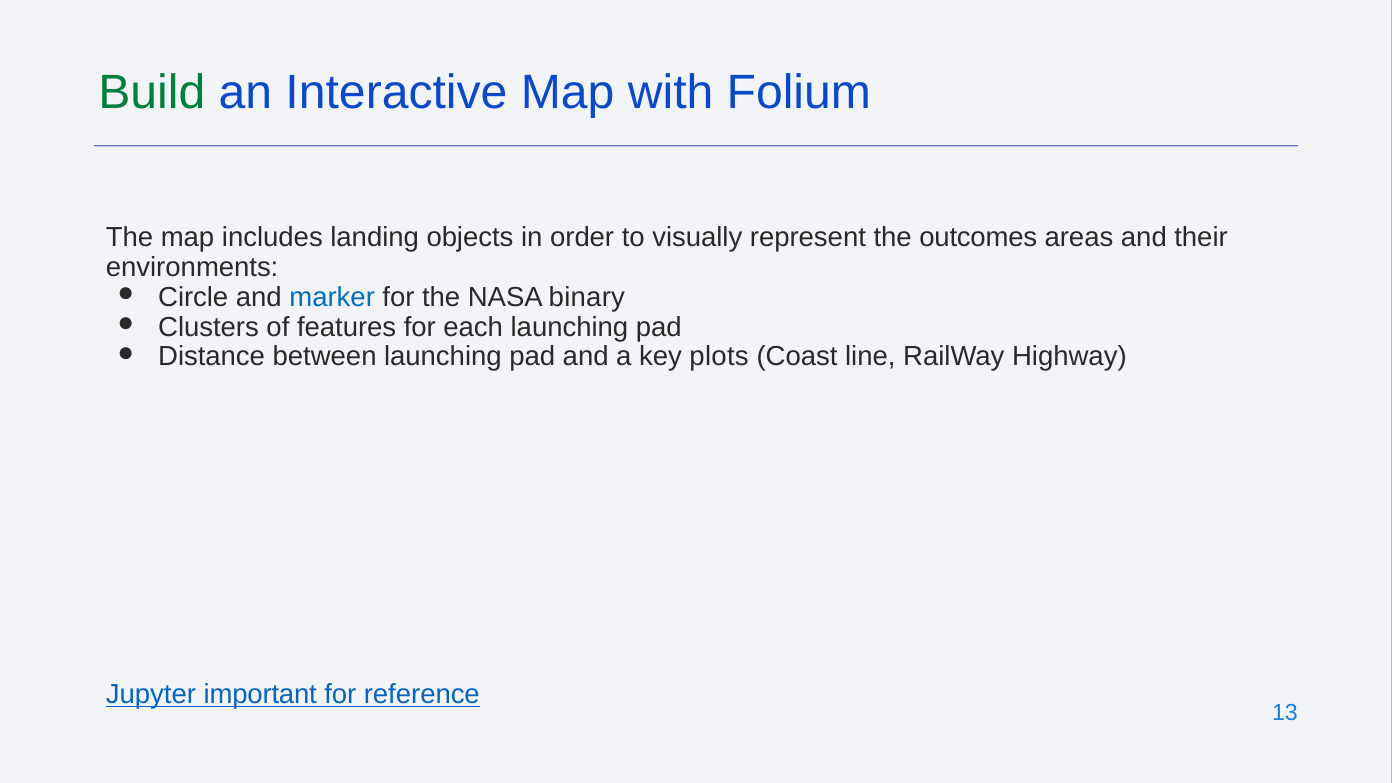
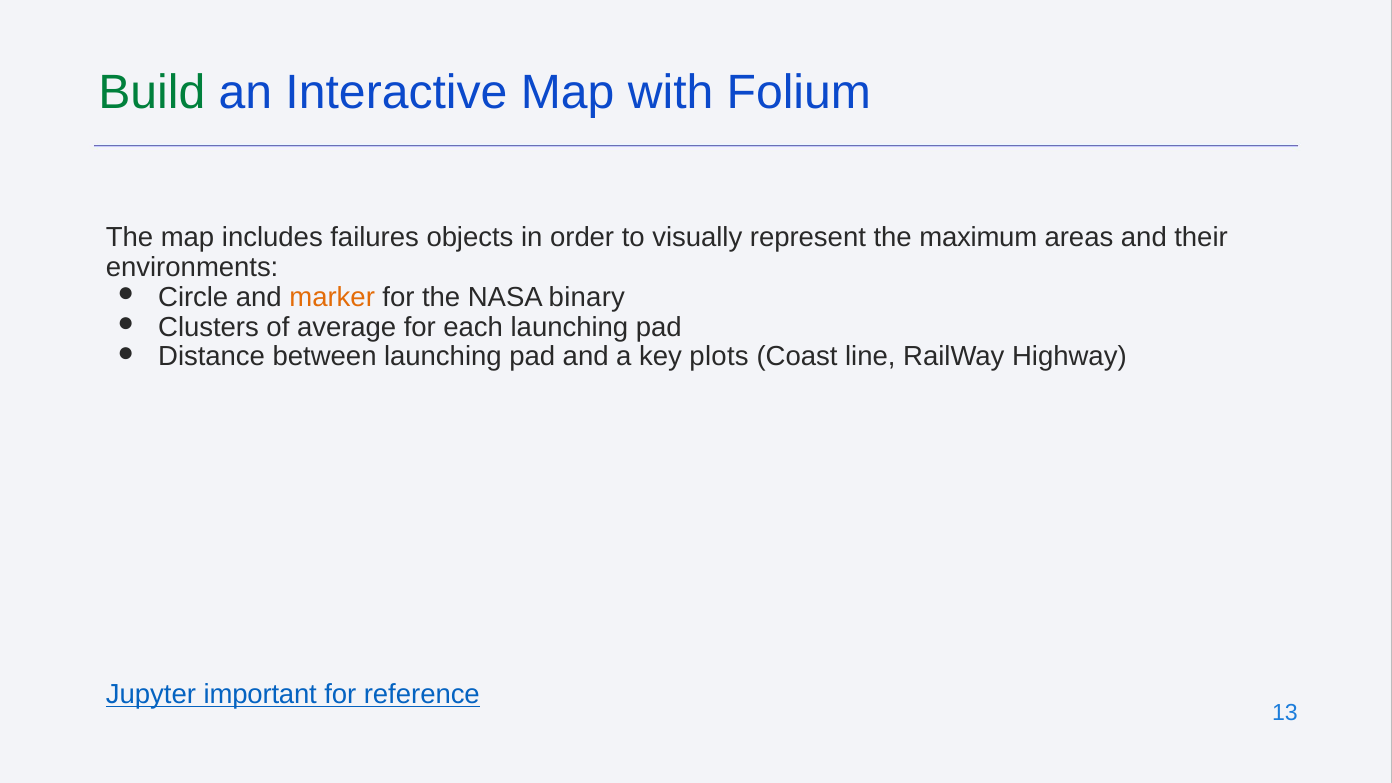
landing: landing -> failures
outcomes: outcomes -> maximum
marker colour: blue -> orange
features: features -> average
